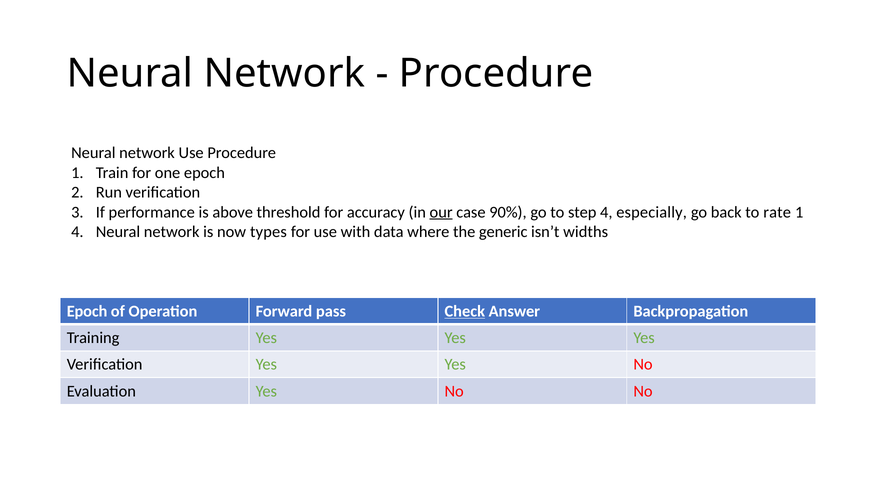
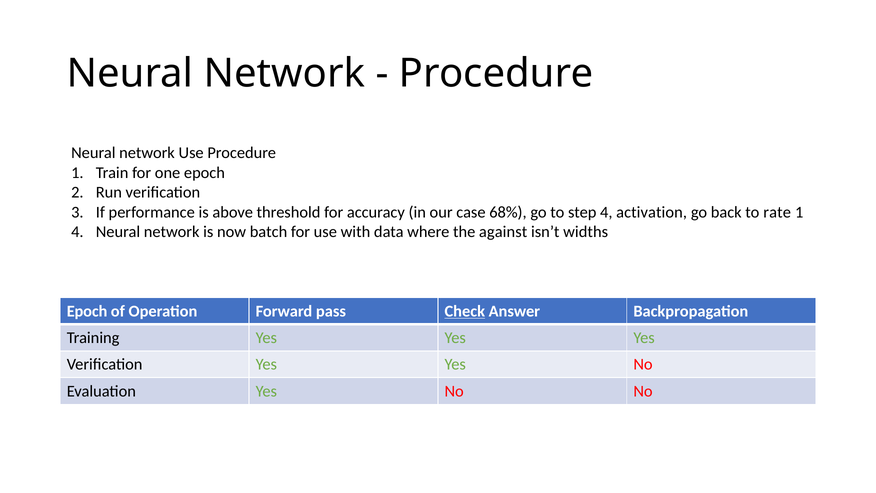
our underline: present -> none
90%: 90% -> 68%
especially: especially -> activation
types: types -> batch
generic: generic -> against
